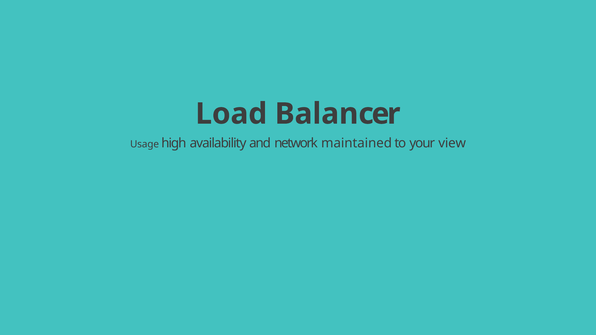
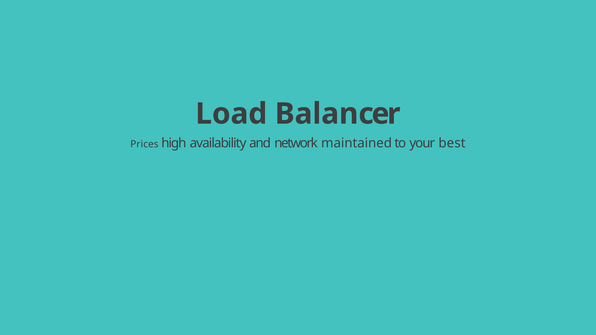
Usage: Usage -> Prices
view: view -> best
